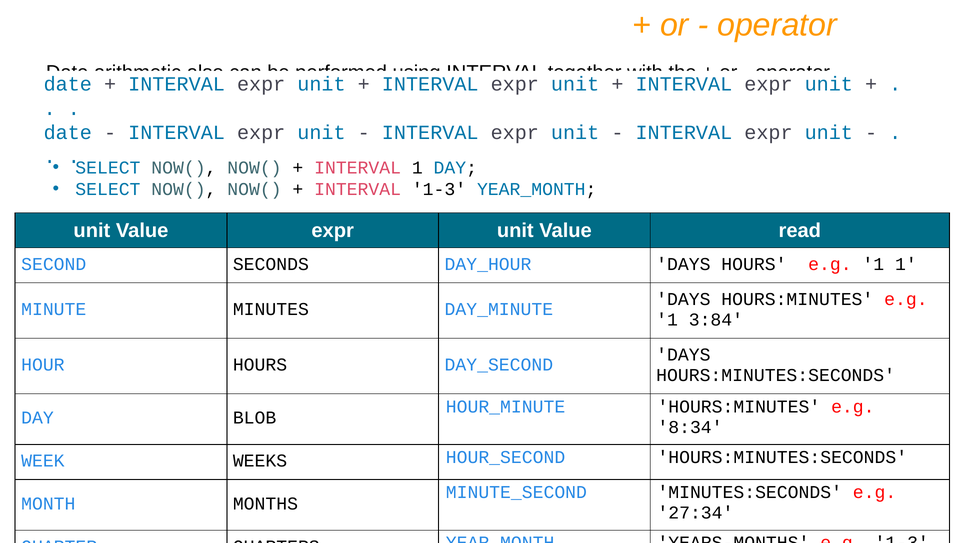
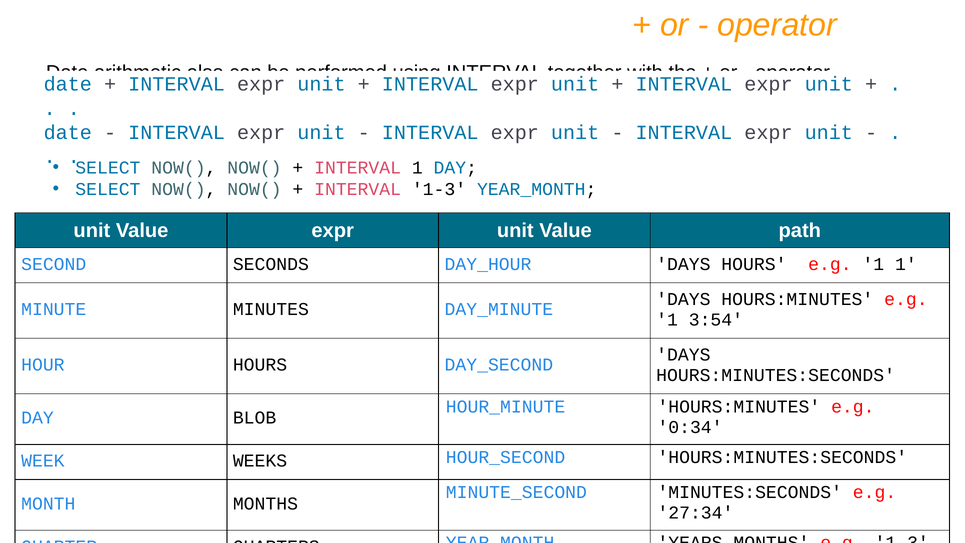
read: read -> path
3:84: 3:84 -> 3:54
8:34: 8:34 -> 0:34
